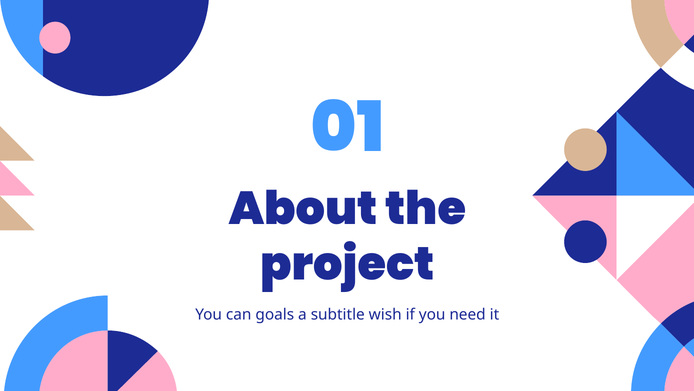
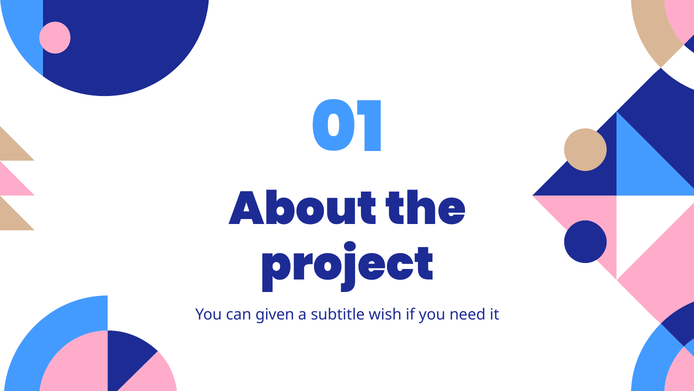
goals: goals -> given
